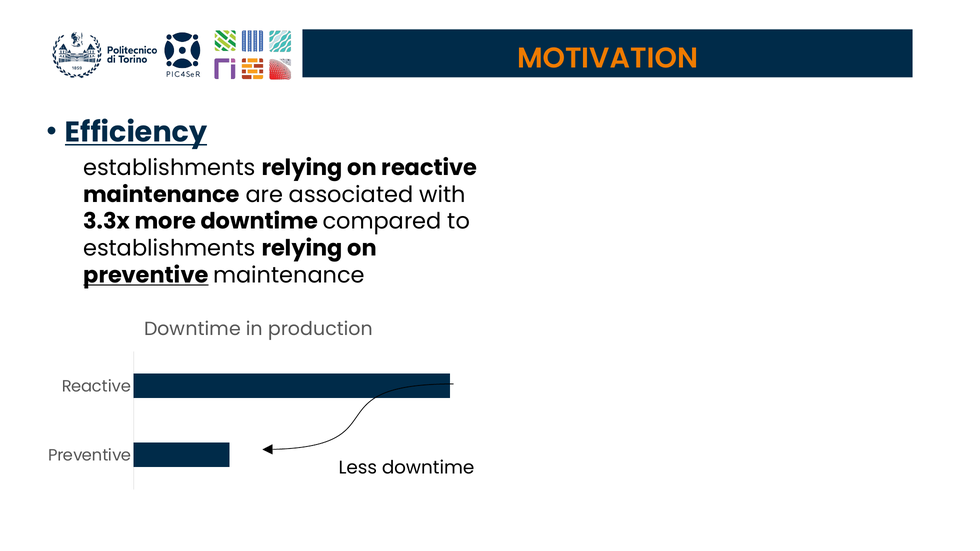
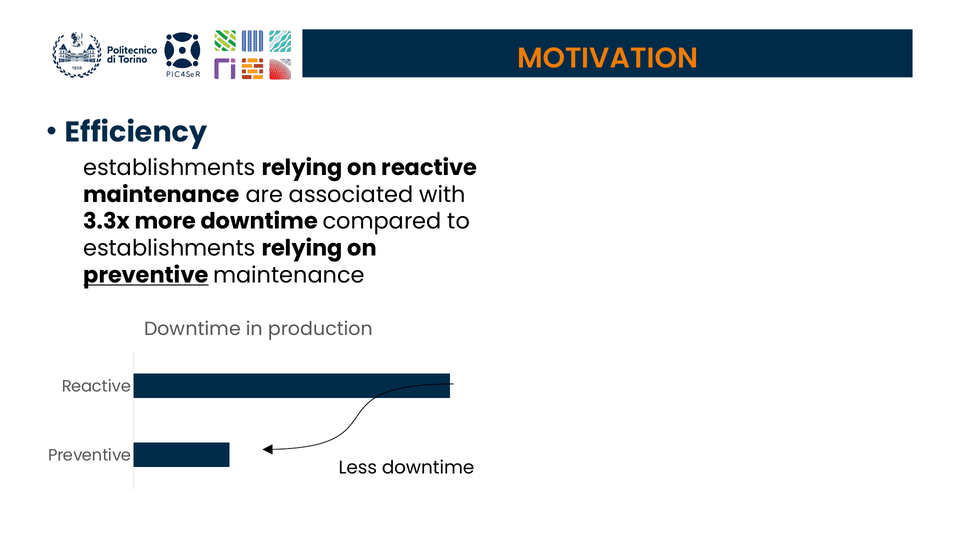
Efficiency underline: present -> none
